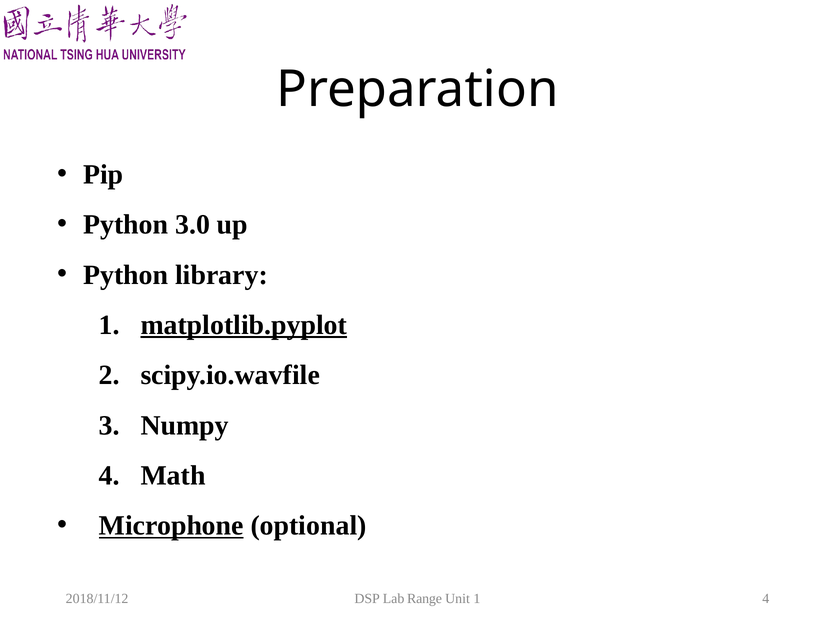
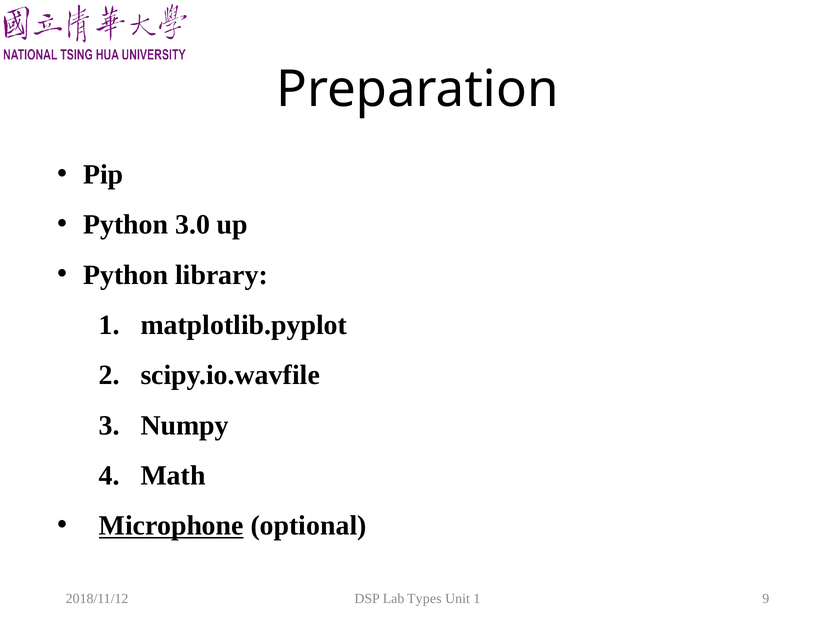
matplotlib.pyplot underline: present -> none
Range: Range -> Types
1 4: 4 -> 9
